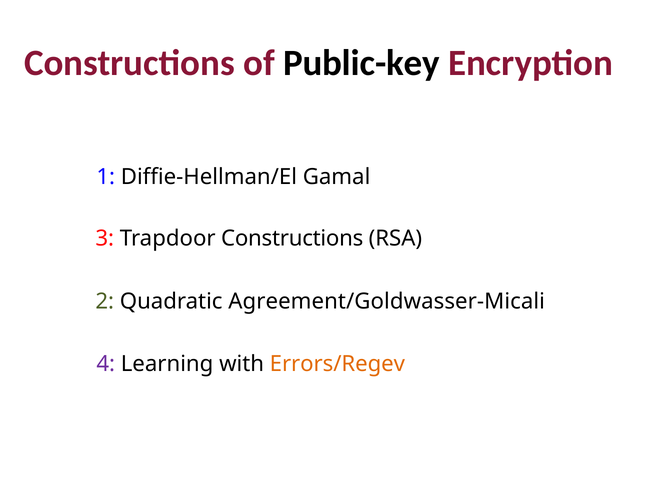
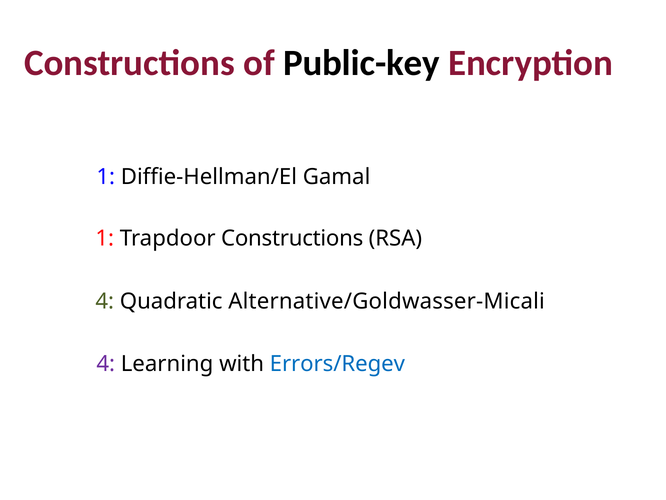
3 at (105, 238): 3 -> 1
2 at (105, 301): 2 -> 4
Agreement/Goldwasser-Micali: Agreement/Goldwasser-Micali -> Alternative/Goldwasser-Micali
Errors/Regev colour: orange -> blue
